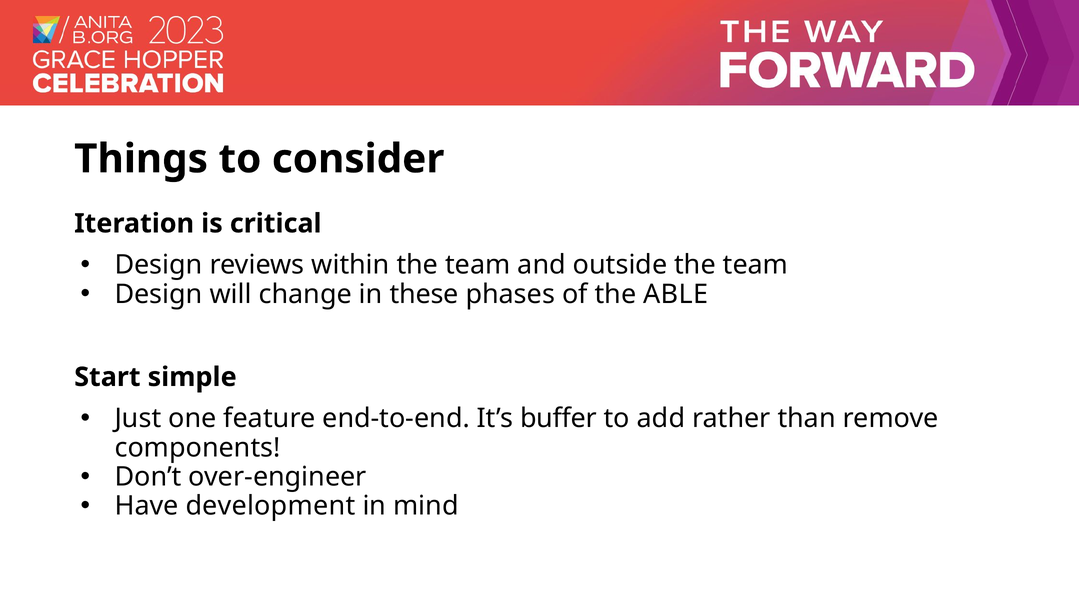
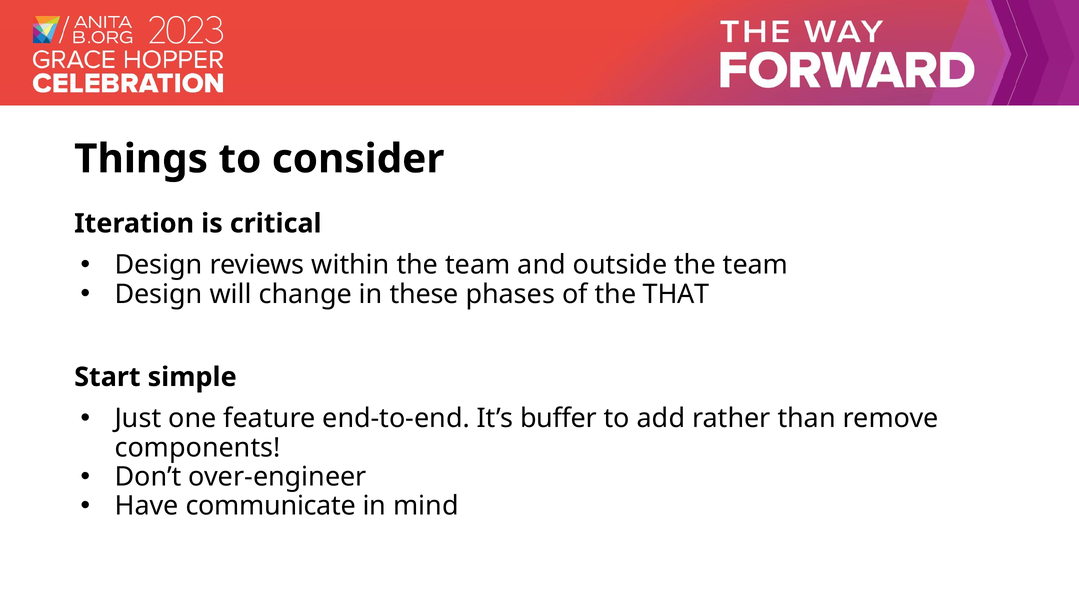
ABLE: ABLE -> THAT
development: development -> communicate
